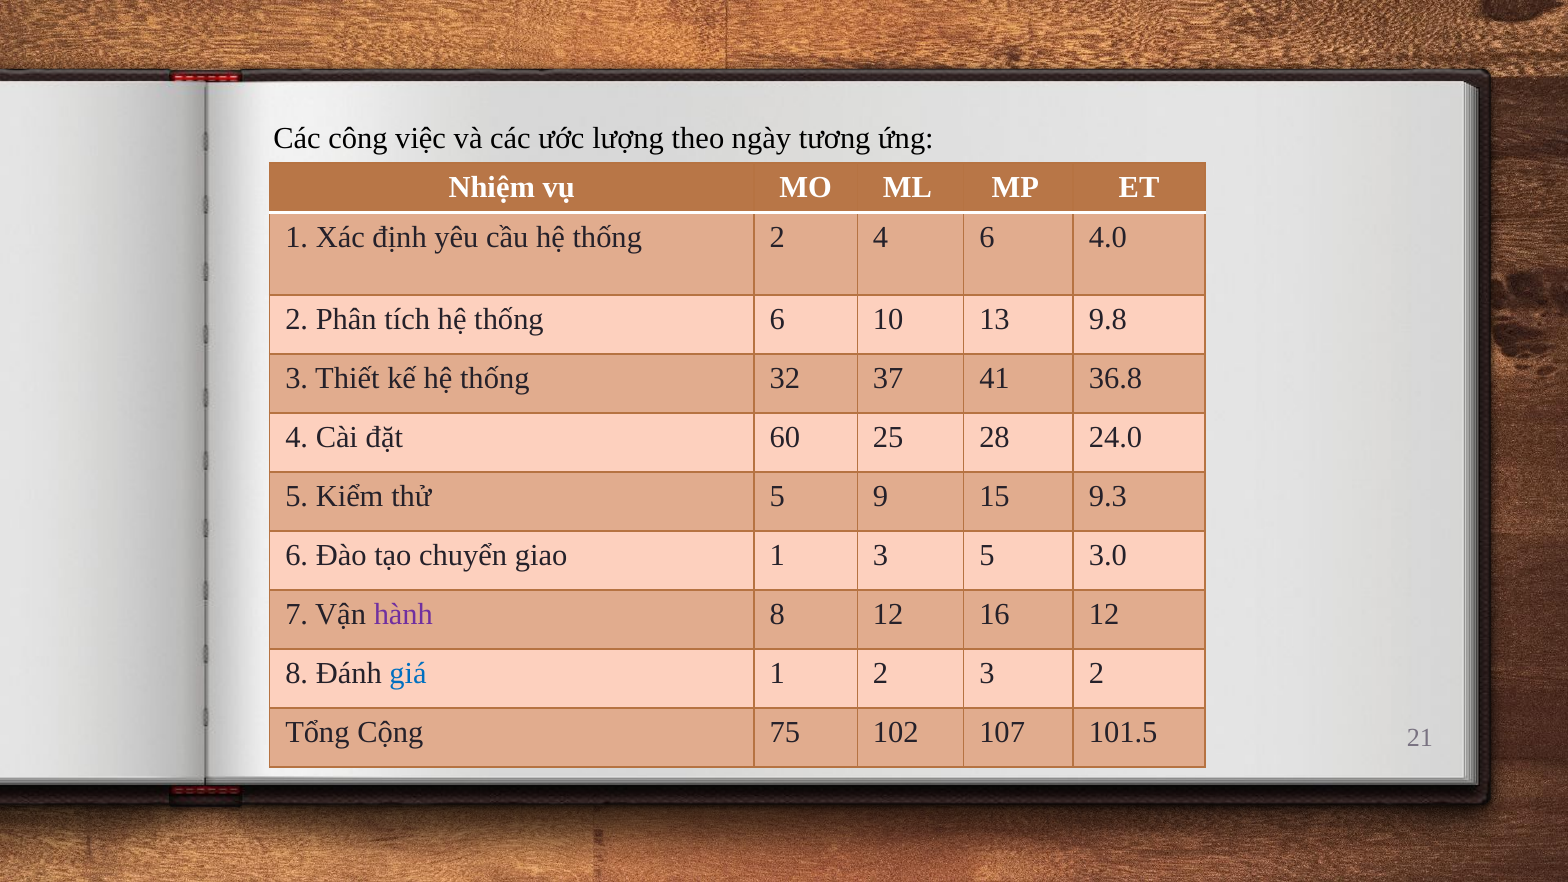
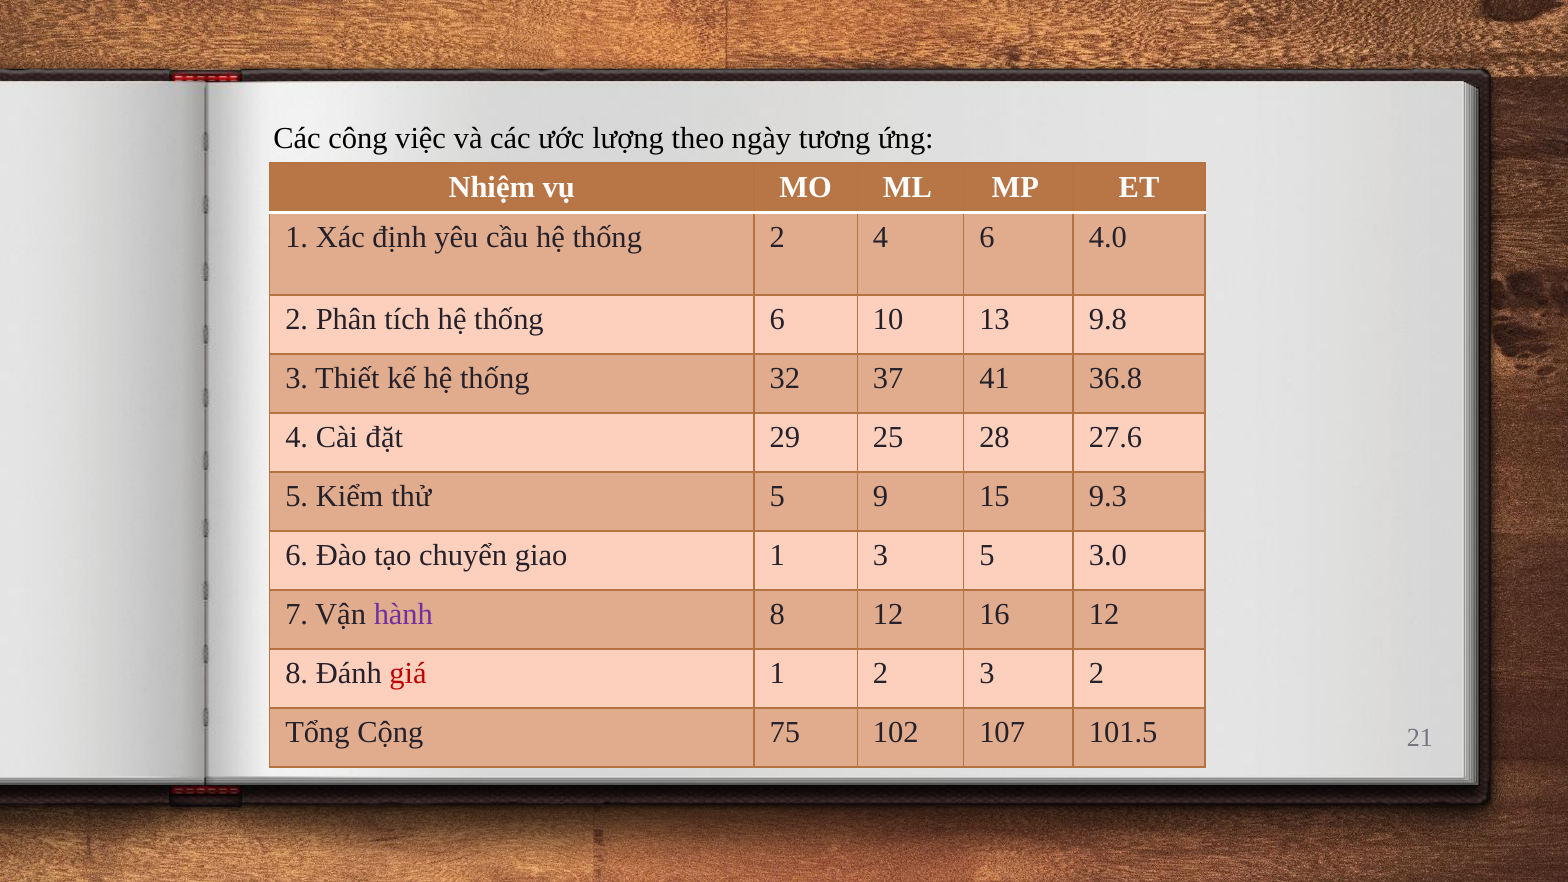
60: 60 -> 29
24.0: 24.0 -> 27.6
giá colour: blue -> red
